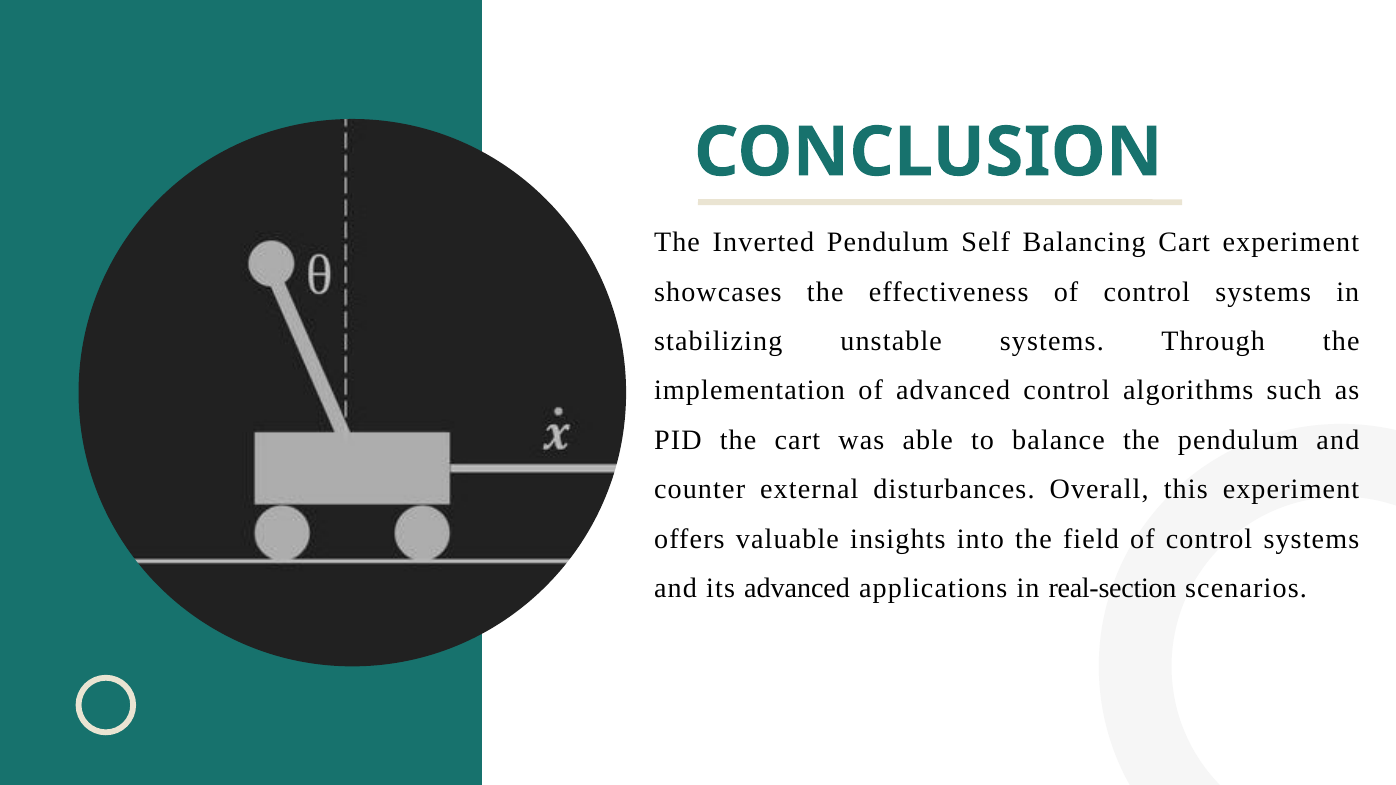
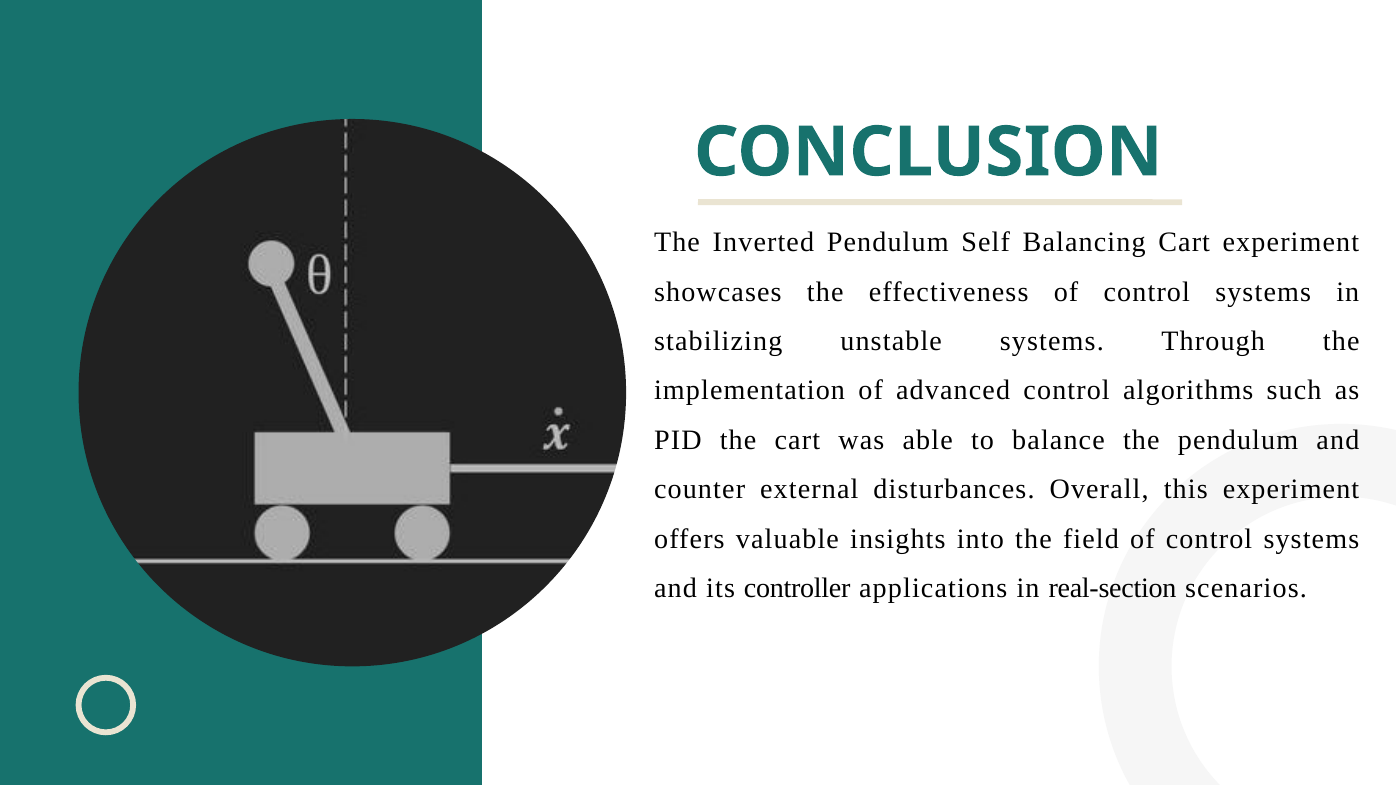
its advanced: advanced -> controller
